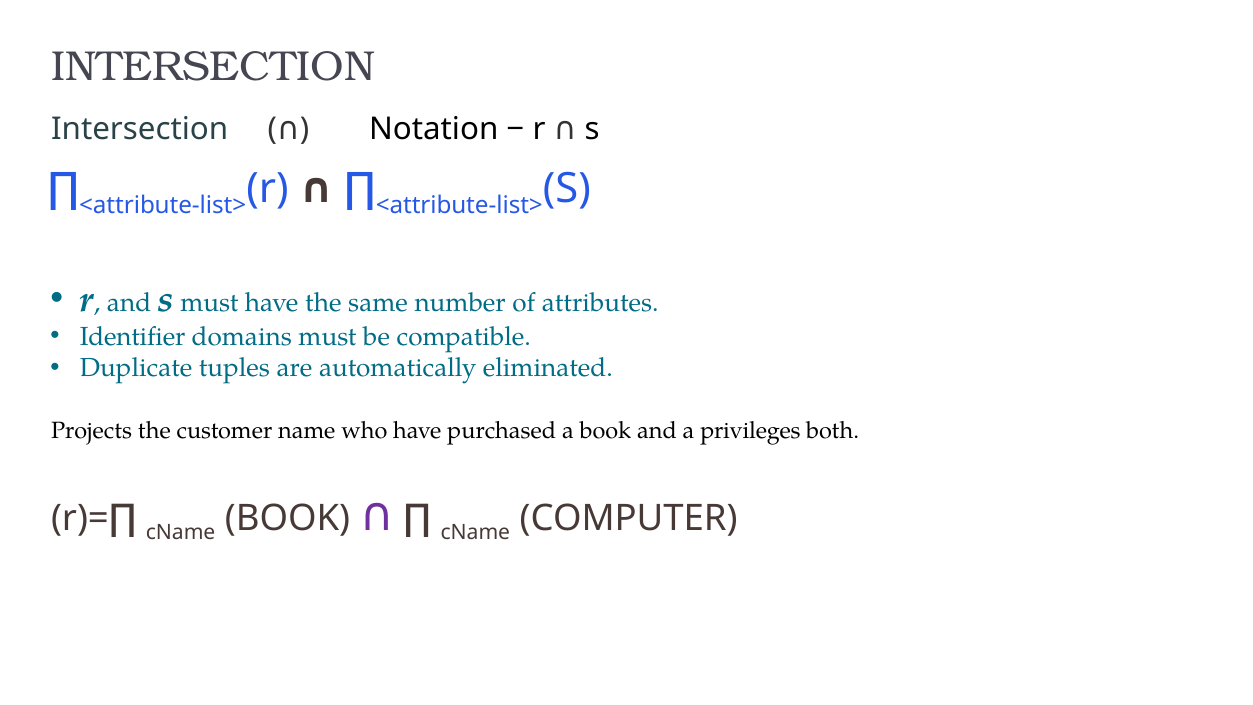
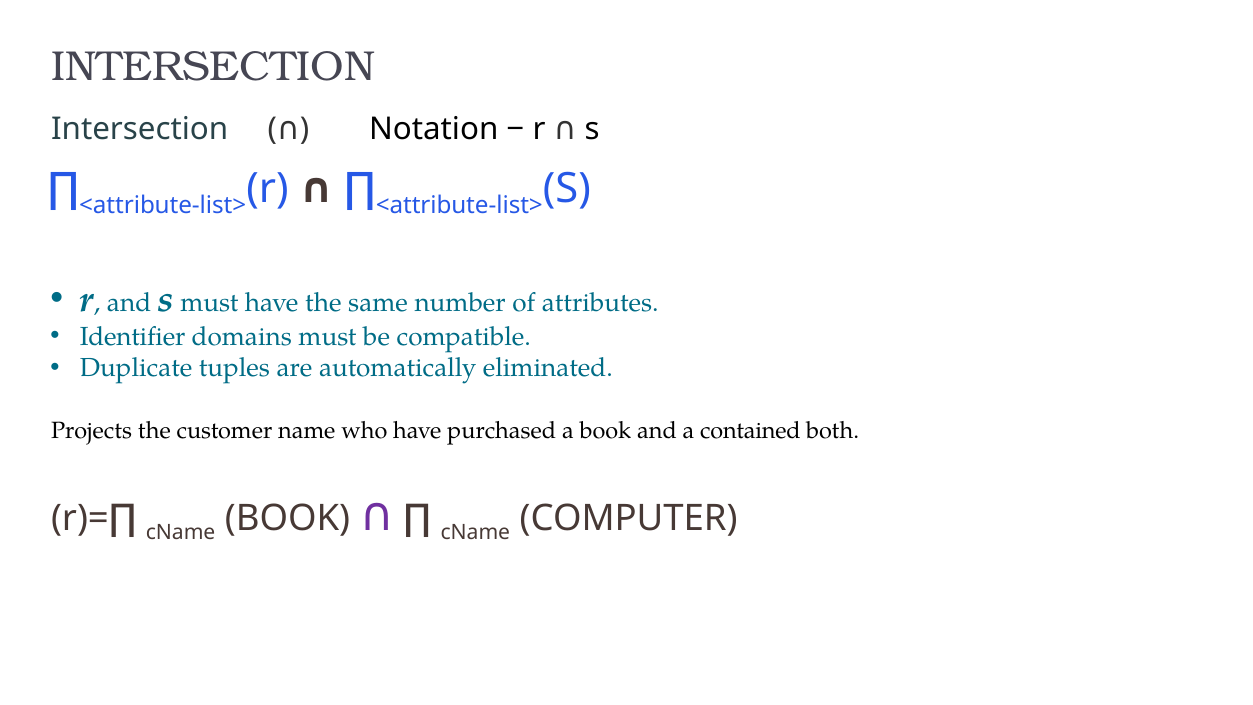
privileges: privileges -> contained
